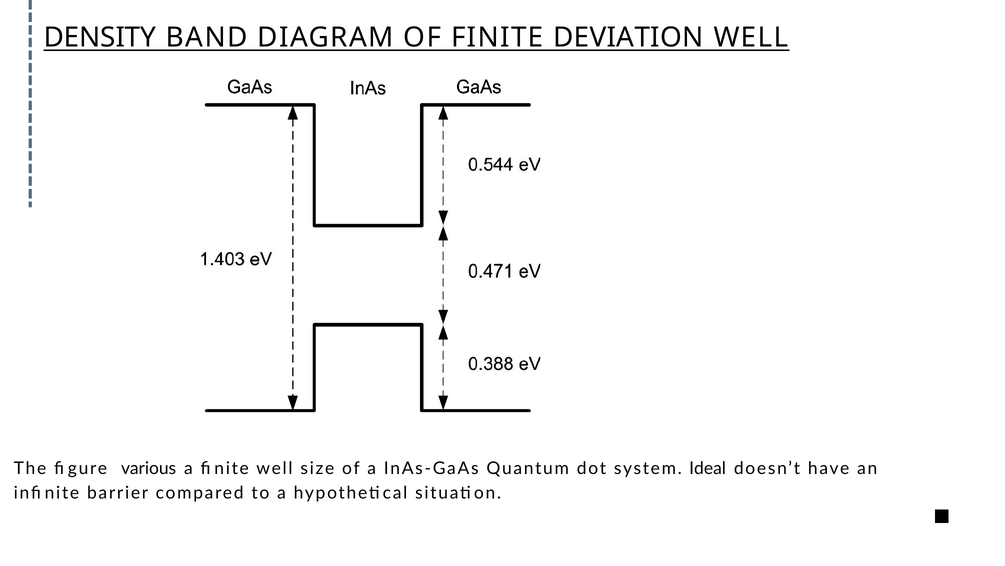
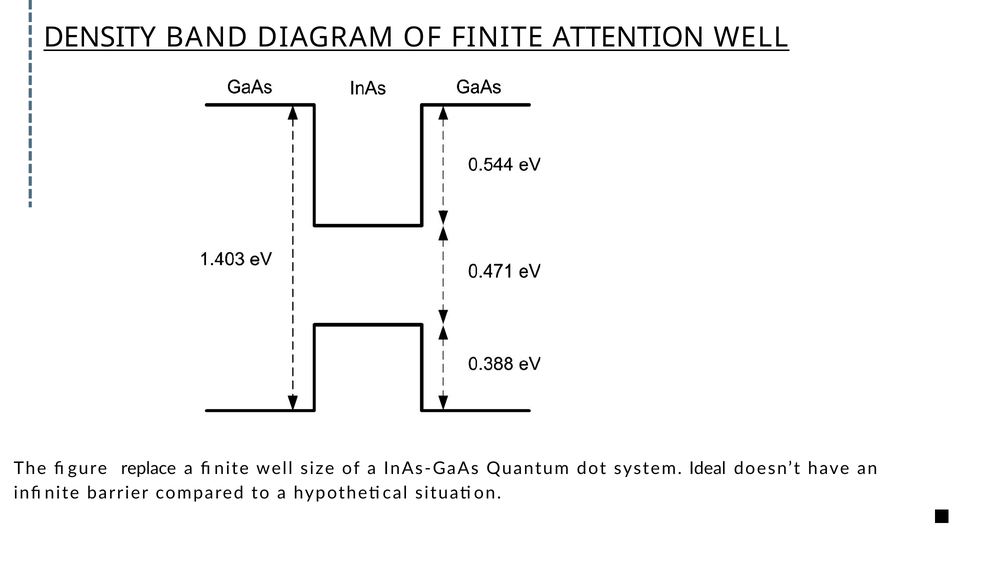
DEVIATION: DEVIATION -> ATTENTION
various: various -> replace
